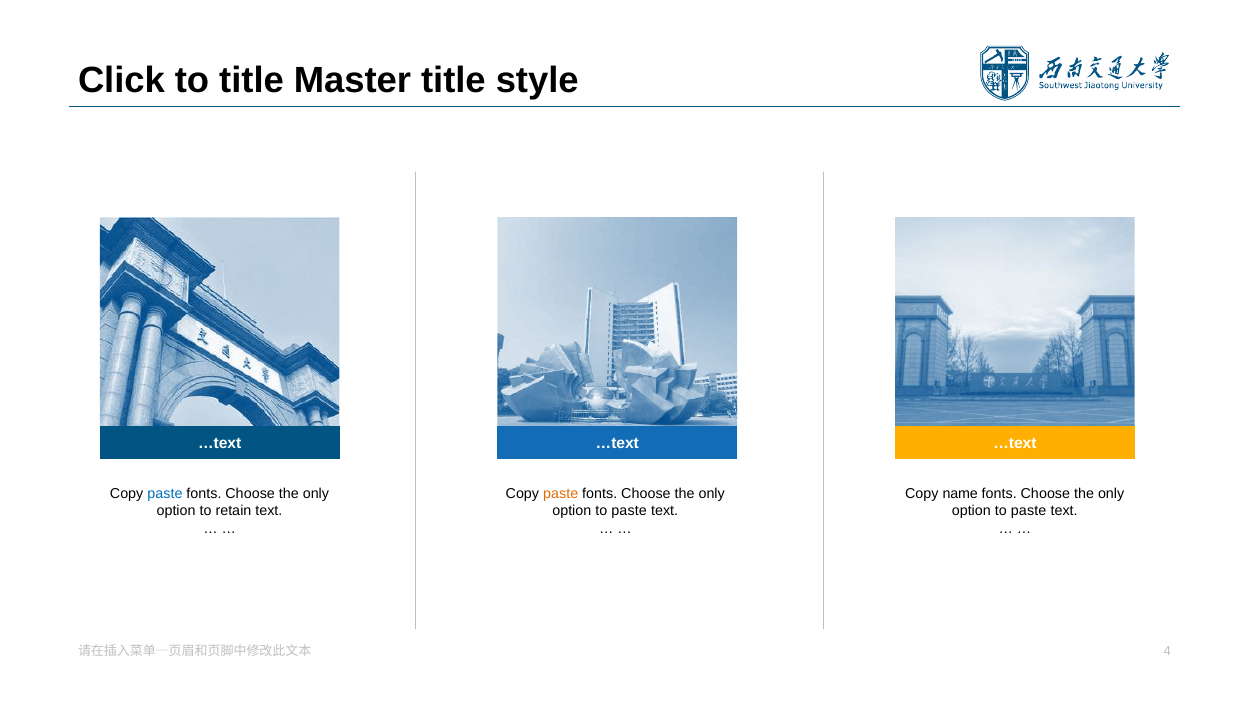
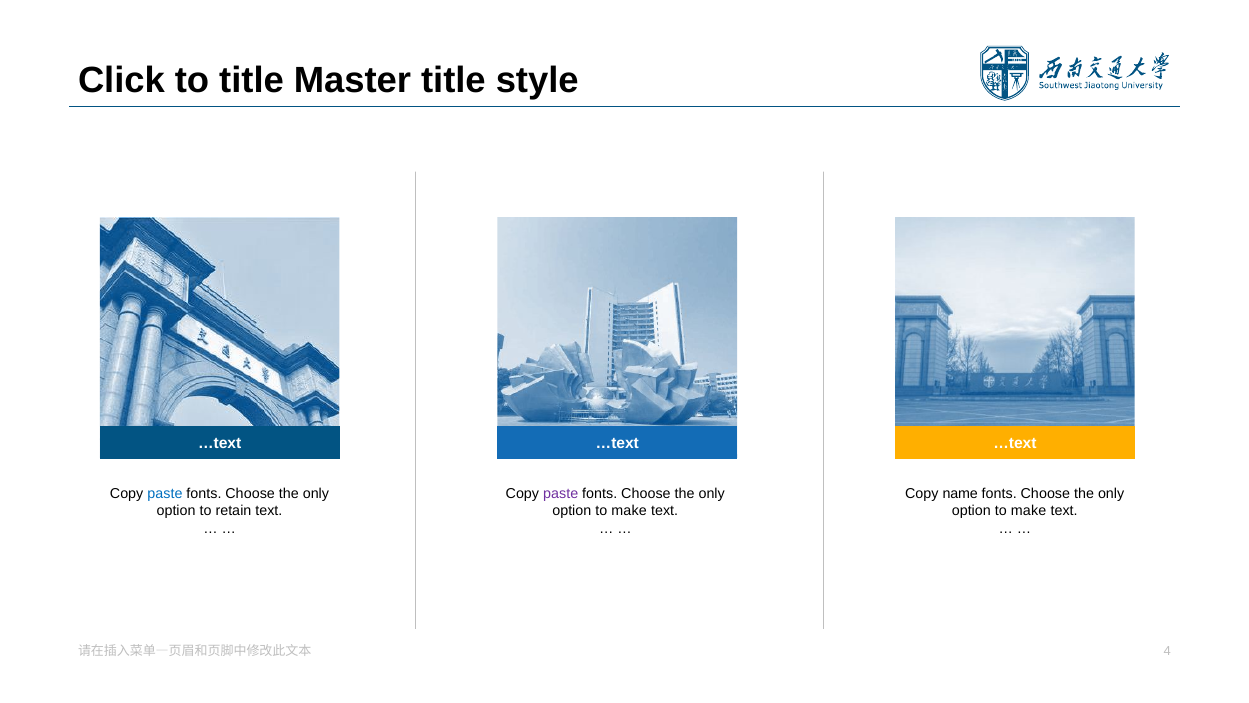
paste at (561, 494) colour: orange -> purple
paste at (629, 511): paste -> make
paste at (1029, 511): paste -> make
